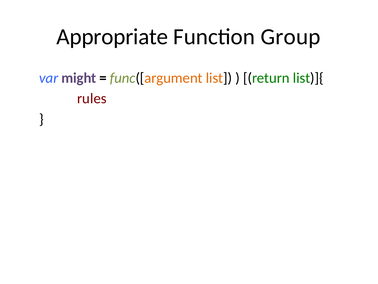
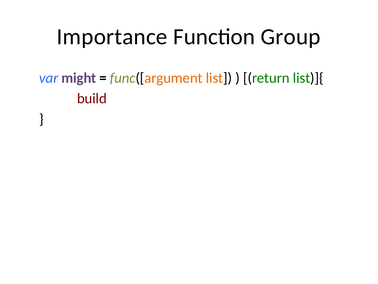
Appropriate: Appropriate -> Importance
rules: rules -> build
